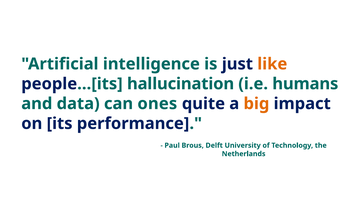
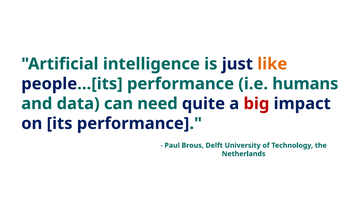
people…[its hallucination: hallucination -> performance
ones: ones -> need
big colour: orange -> red
